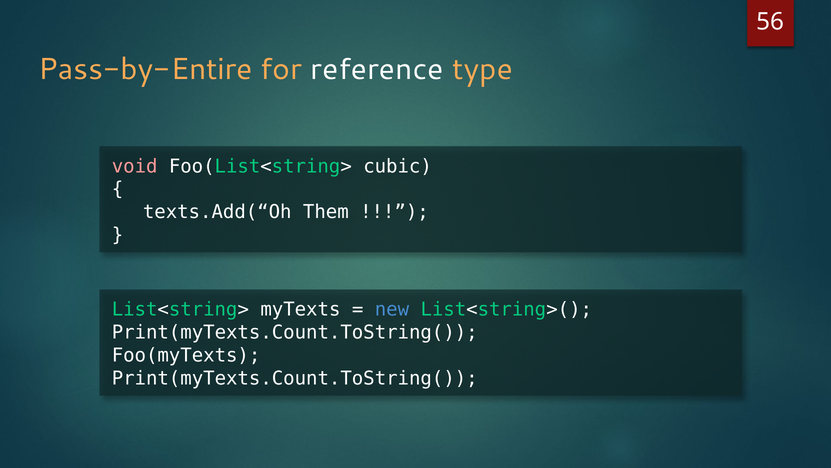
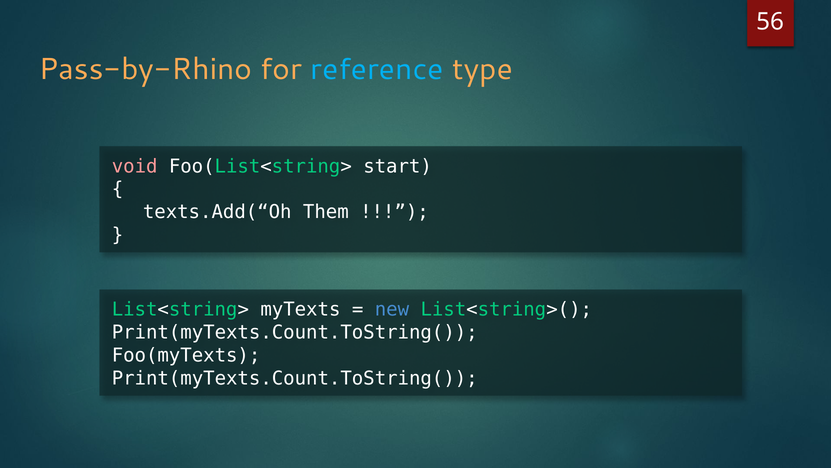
Pass-by-Entire: Pass-by-Entire -> Pass-by-Rhino
reference colour: white -> light blue
cubic: cubic -> start
